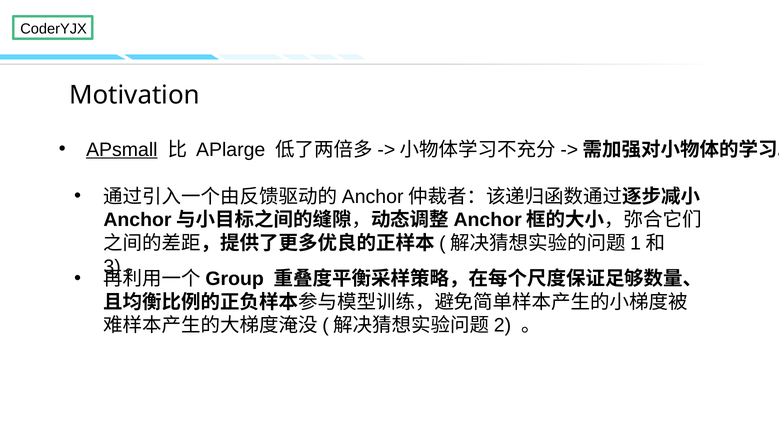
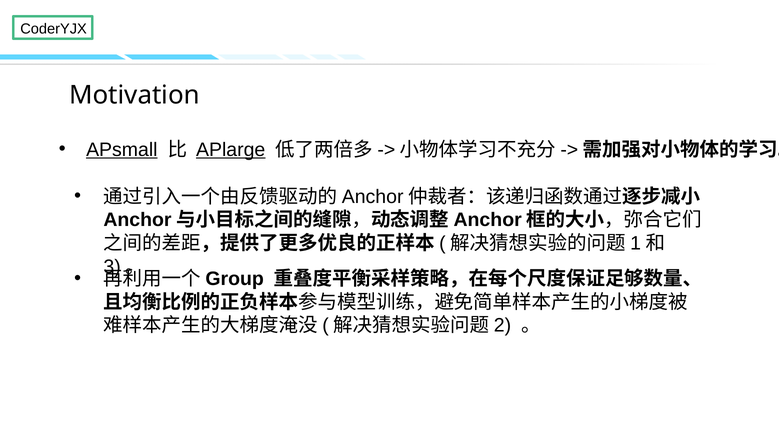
APlarge underline: none -> present
